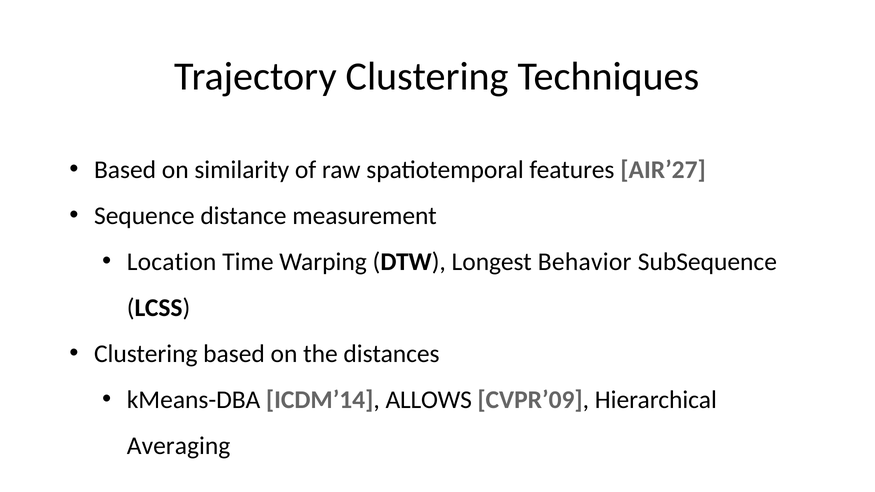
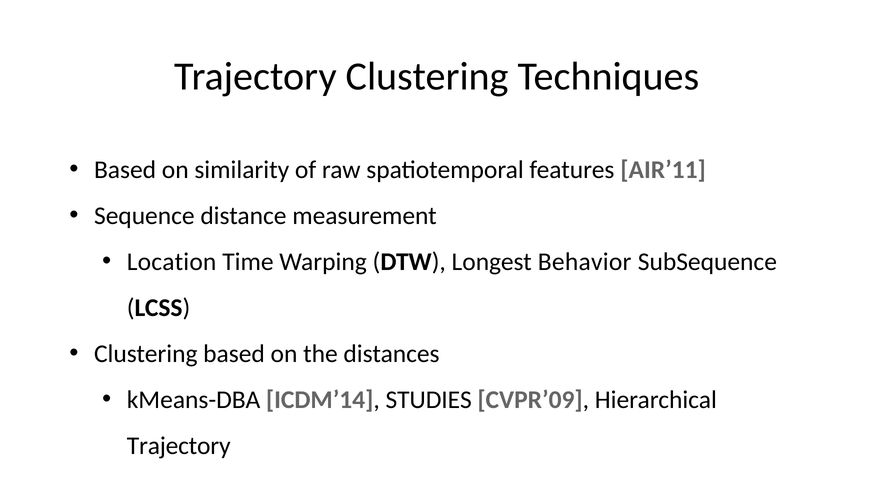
AIR’27: AIR’27 -> AIR’11
ALLOWS: ALLOWS -> STUDIES
Averaging at (179, 446): Averaging -> Trajectory
